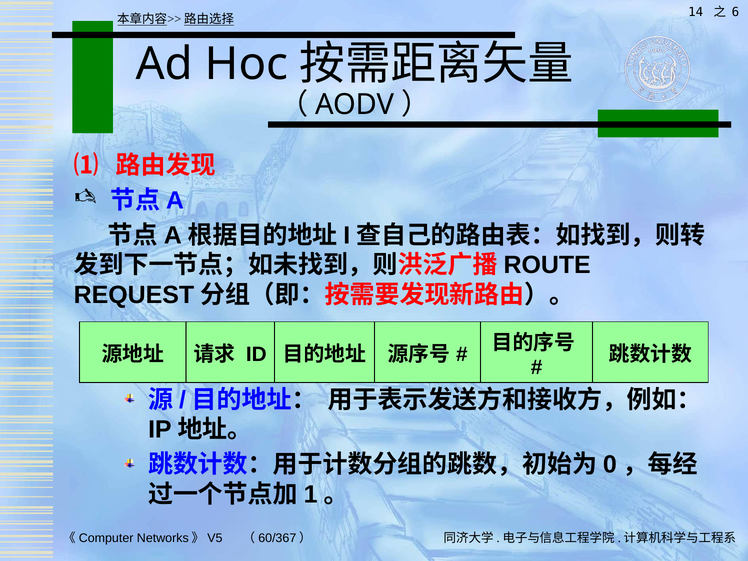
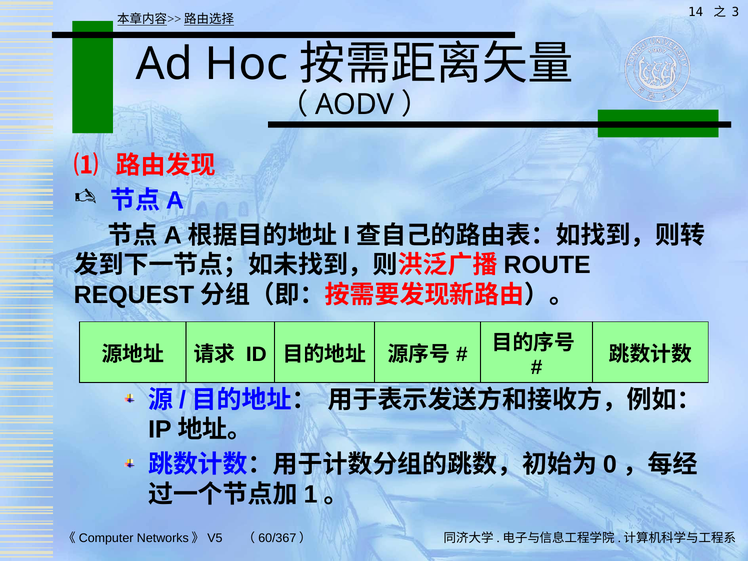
6: 6 -> 3
